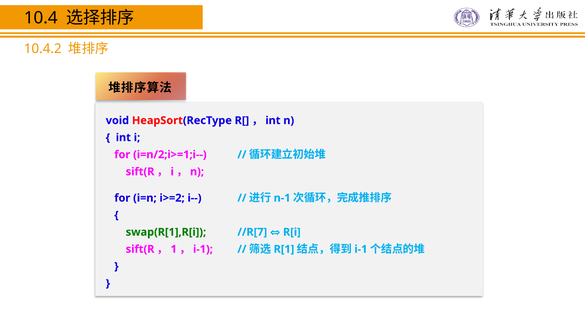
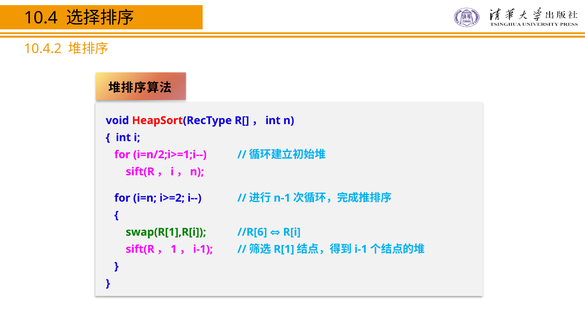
//R[7: //R[7 -> //R[6
